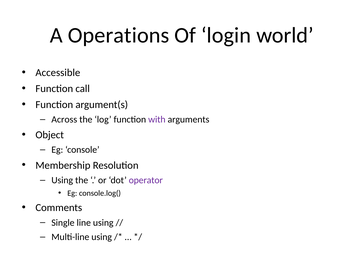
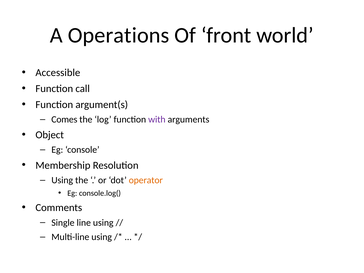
login: login -> front
Across: Across -> Comes
operator colour: purple -> orange
